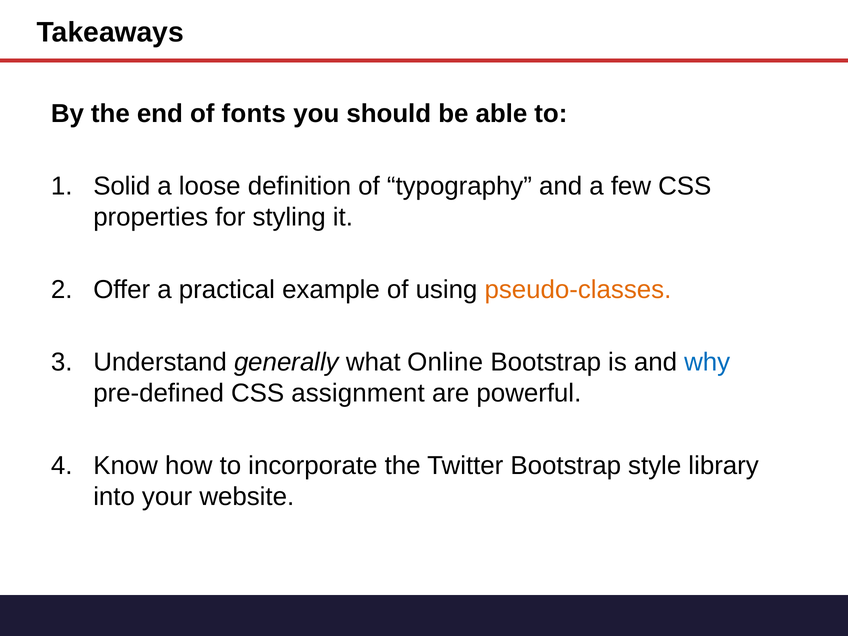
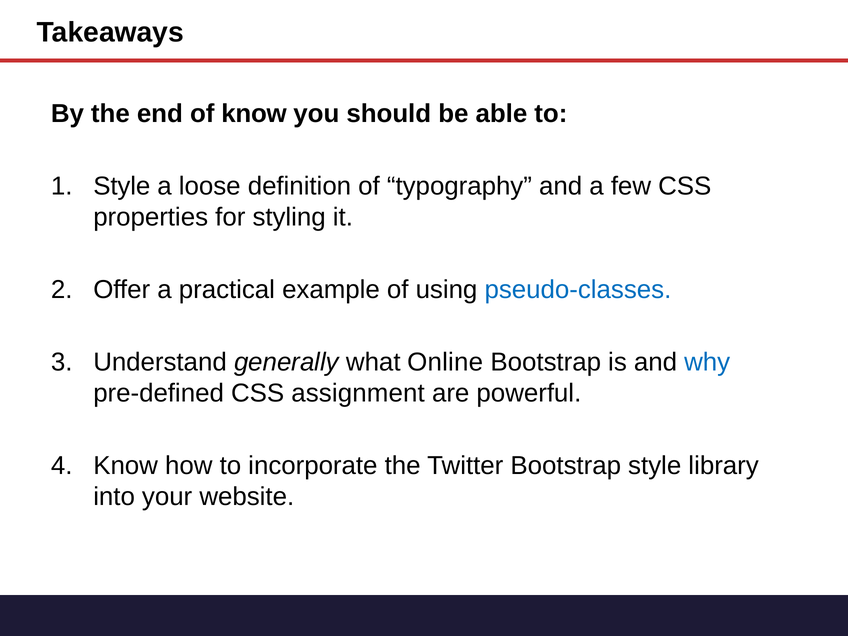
of fonts: fonts -> know
Solid at (122, 186): Solid -> Style
pseudo-classes colour: orange -> blue
